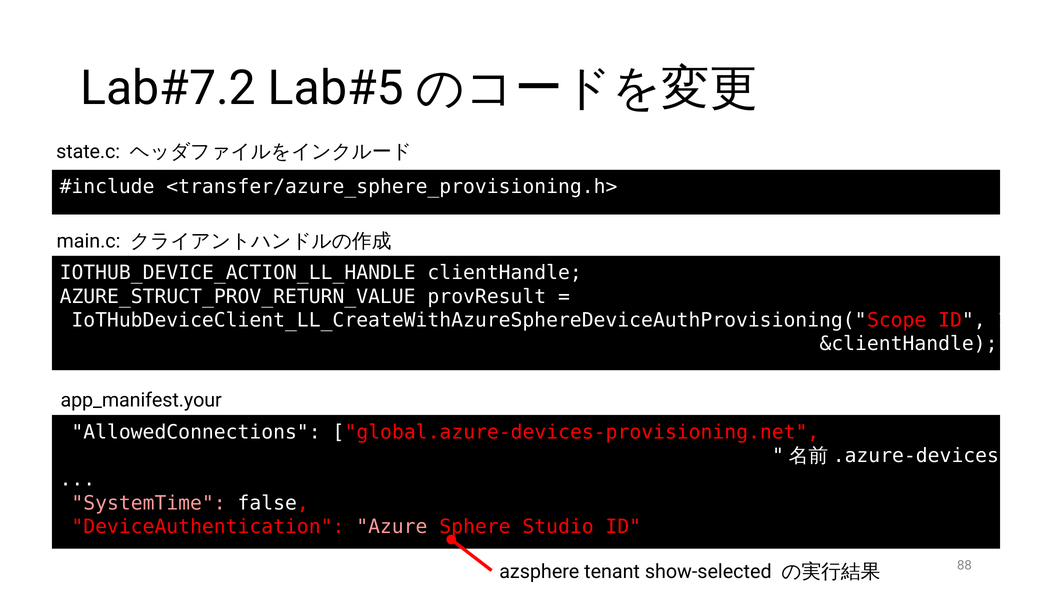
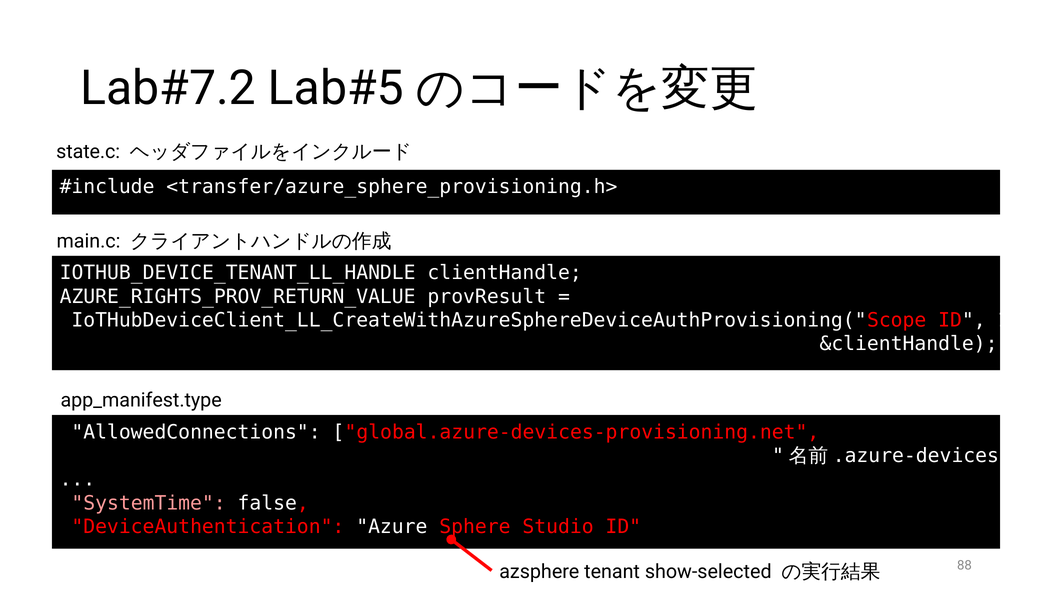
IOTHUB_DEVICE_ACTION_LL_HANDLE: IOTHUB_DEVICE_ACTION_LL_HANDLE -> IOTHUB_DEVICE_TENANT_LL_HANDLE
AZURE_STRUCT_PROV_RETURN_VALUE: AZURE_STRUCT_PROV_RETURN_VALUE -> AZURE_RIGHTS_PROV_RETURN_VALUE
app_manifest.your: app_manifest.your -> app_manifest.type
Azure colour: pink -> white
